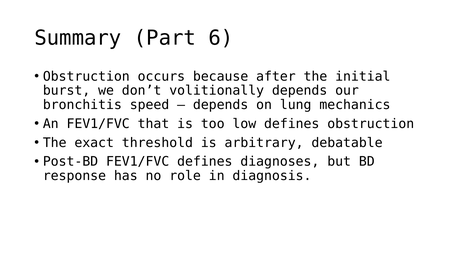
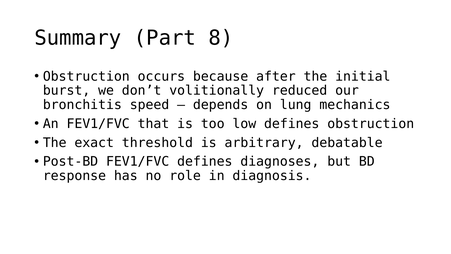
6: 6 -> 8
volitionally depends: depends -> reduced
